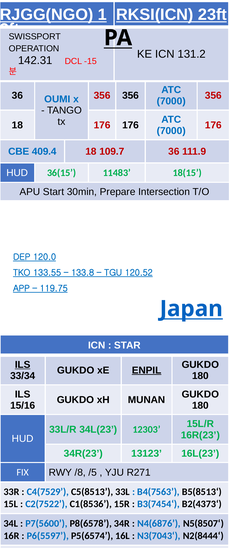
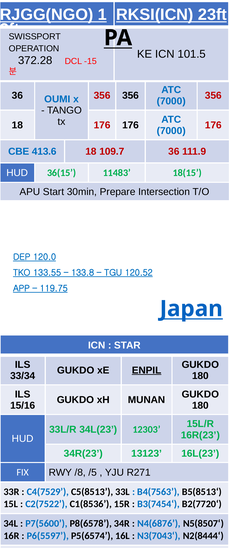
131.2: 131.2 -> 101.5
142.31: 142.31 -> 372.28
409.4: 409.4 -> 413.6
ILS at (23, 365) underline: present -> none
B2(4373‘: B2(4373‘ -> B2(7720‘
